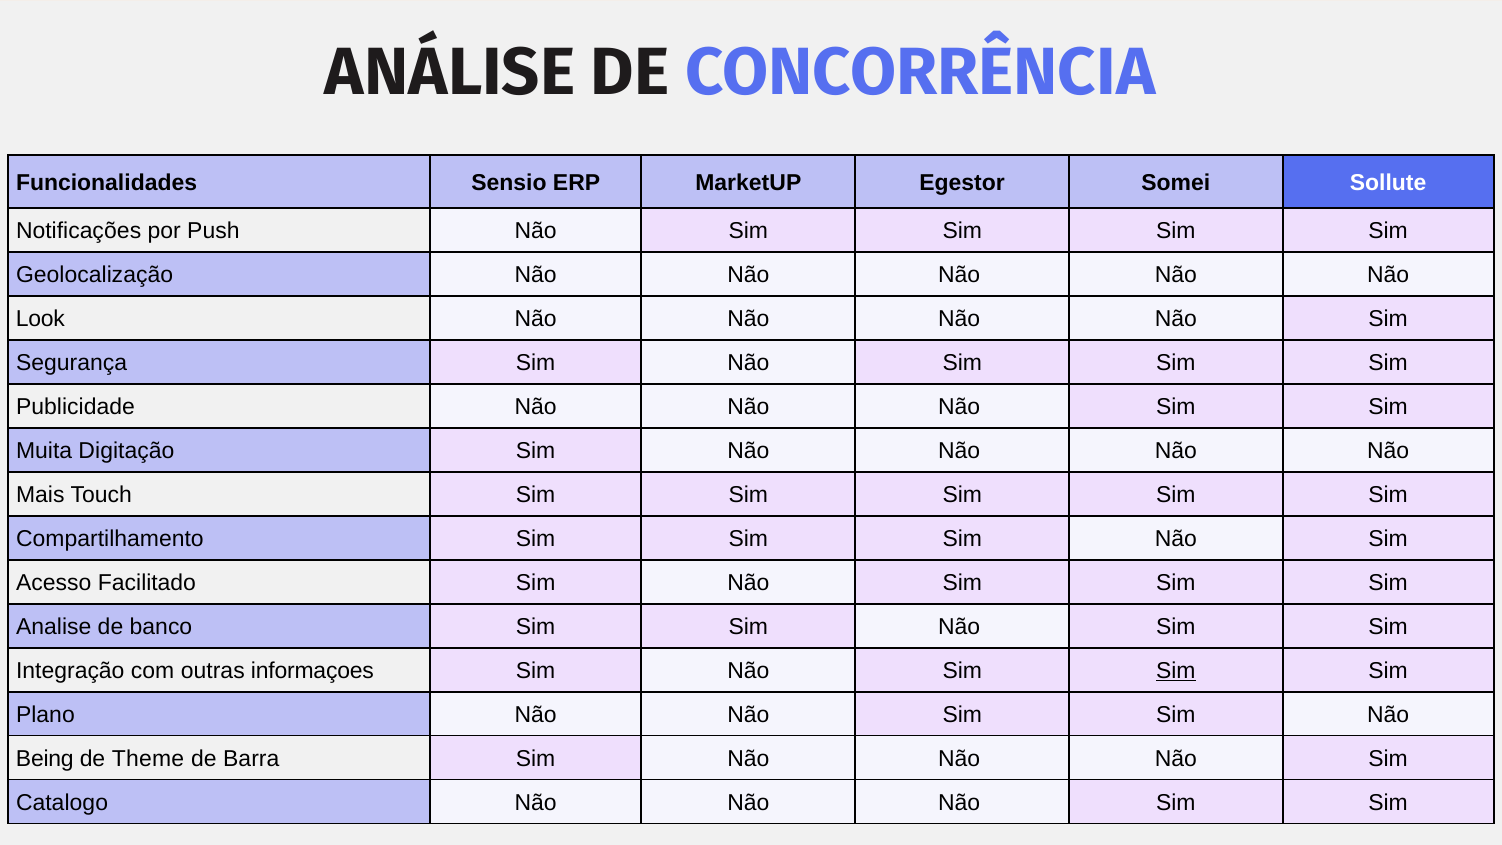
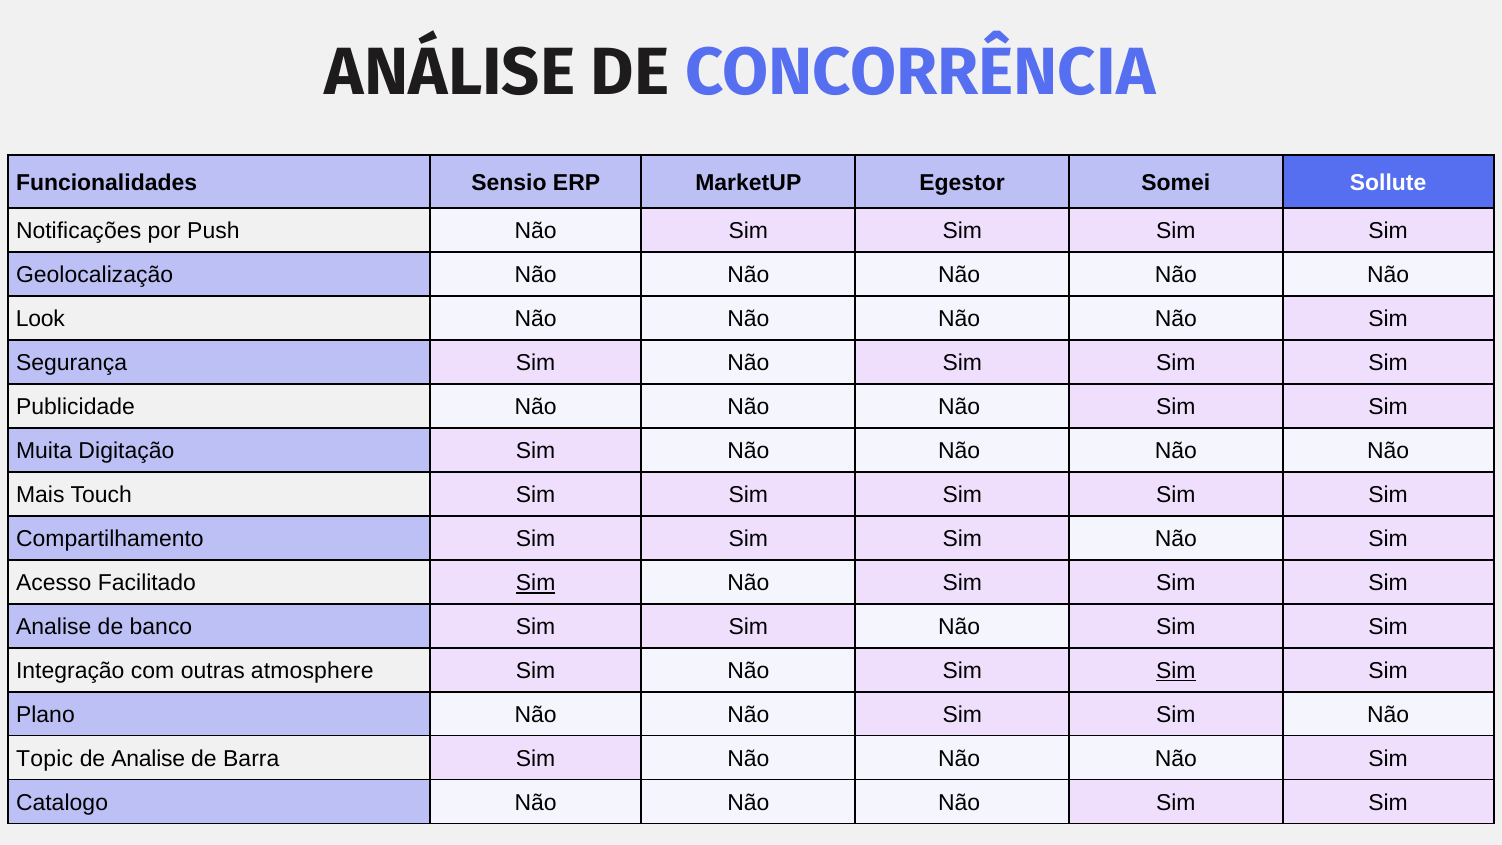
Sim at (536, 583) underline: none -> present
informaçoes: informaçoes -> atmosphere
Being: Being -> Topic
de Theme: Theme -> Analise
